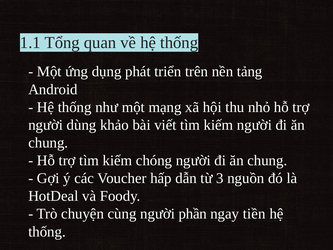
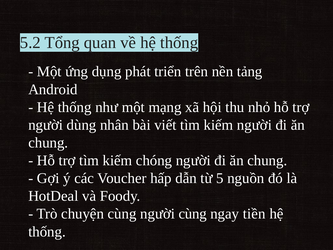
1.1: 1.1 -> 5.2
khảo: khảo -> nhân
3: 3 -> 5
người phần: phần -> cùng
